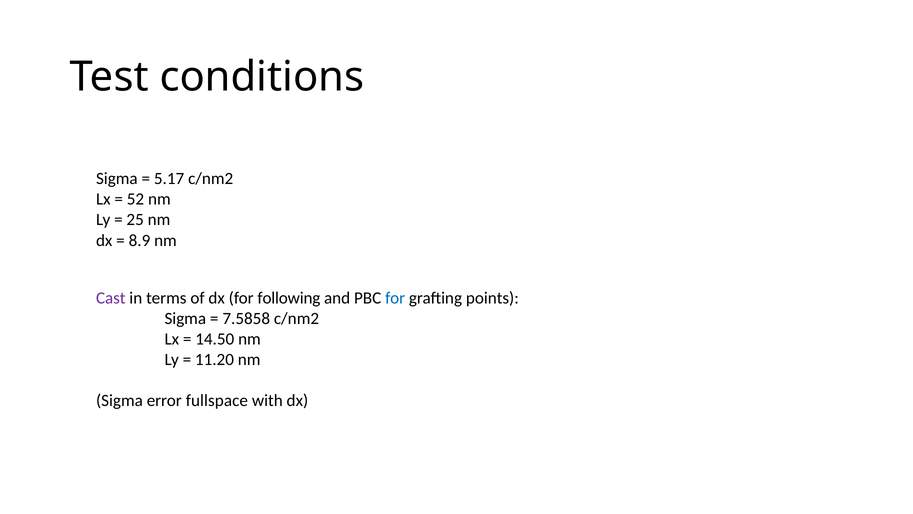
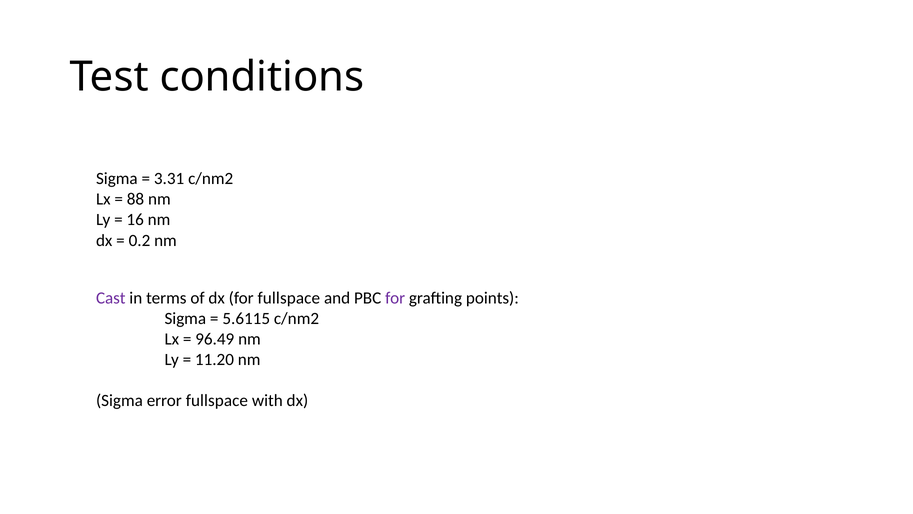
5.17: 5.17 -> 3.31
52: 52 -> 88
25: 25 -> 16
8.9: 8.9 -> 0.2
for following: following -> fullspace
for at (395, 298) colour: blue -> purple
7.5858: 7.5858 -> 5.6115
14.50: 14.50 -> 96.49
